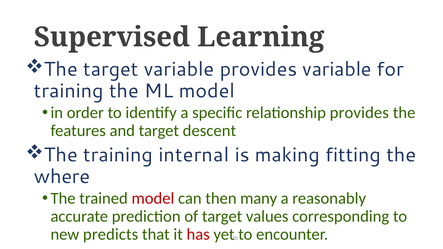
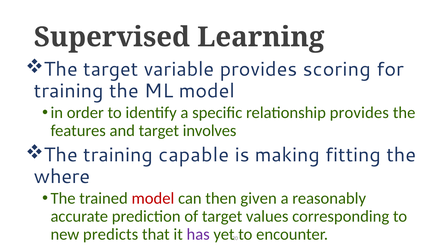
provides variable: variable -> scoring
descent: descent -> involves
internal: internal -> capable
many: many -> given
has colour: red -> purple
